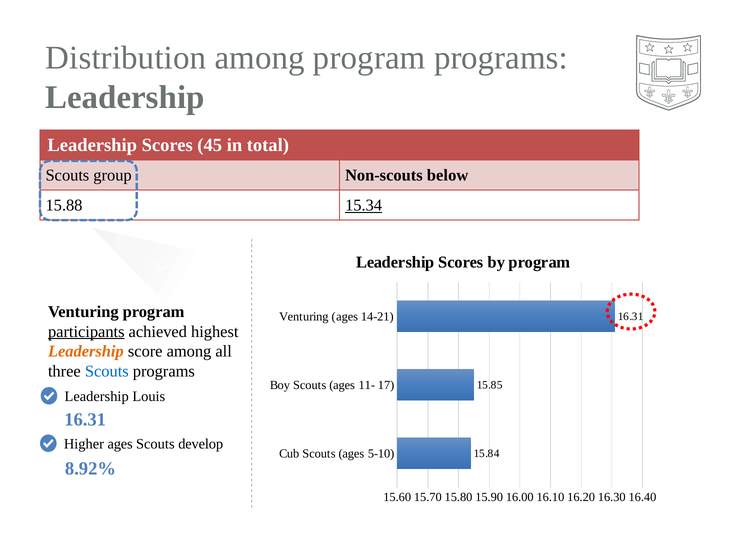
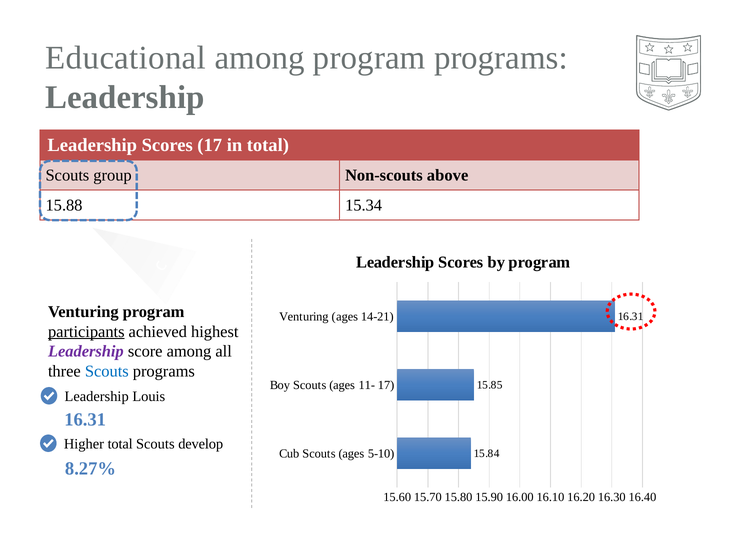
Distribution: Distribution -> Educational
Scores 45: 45 -> 17
below: below -> above
15.34 underline: present -> none
Leadership at (86, 351) colour: orange -> purple
Higher ages: ages -> total
8.92%: 8.92% -> 8.27%
